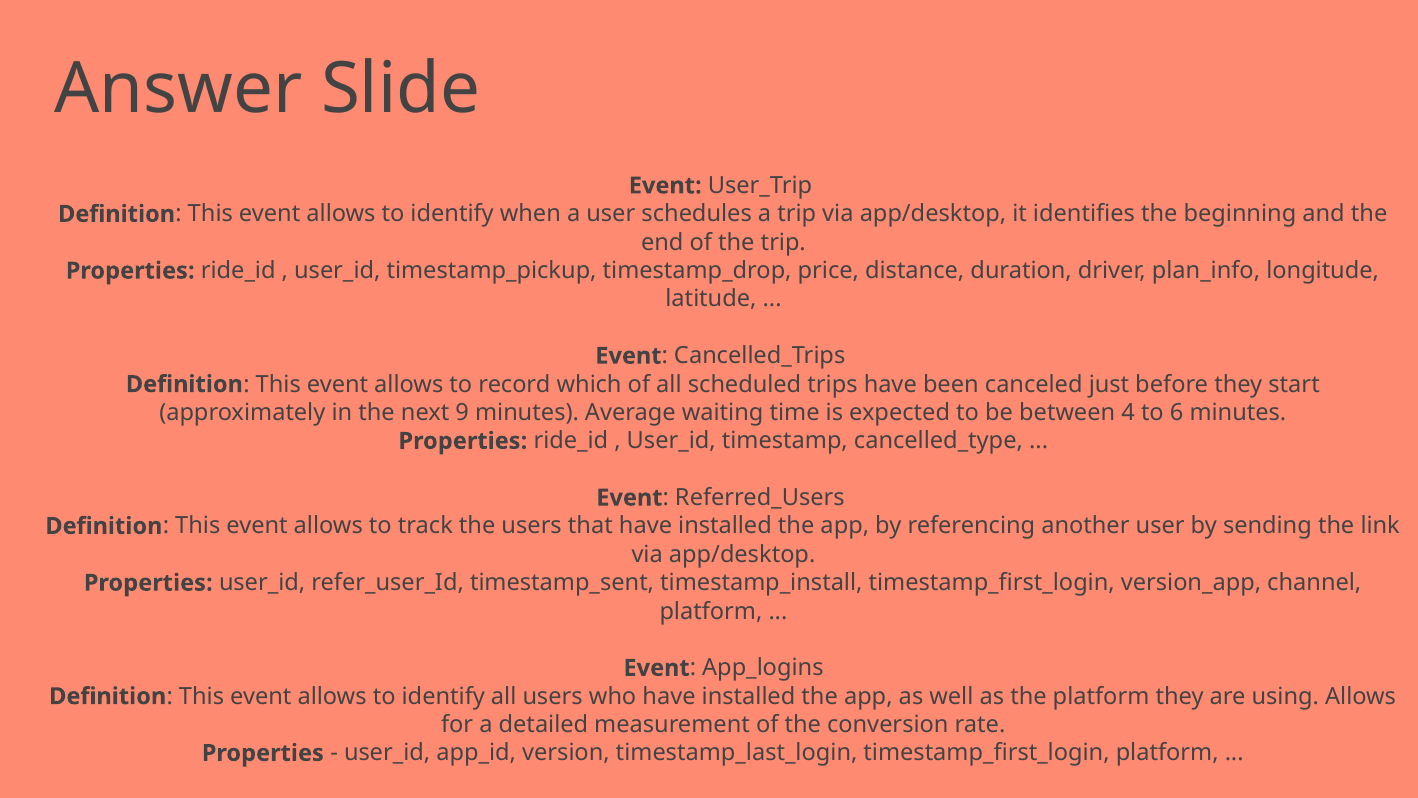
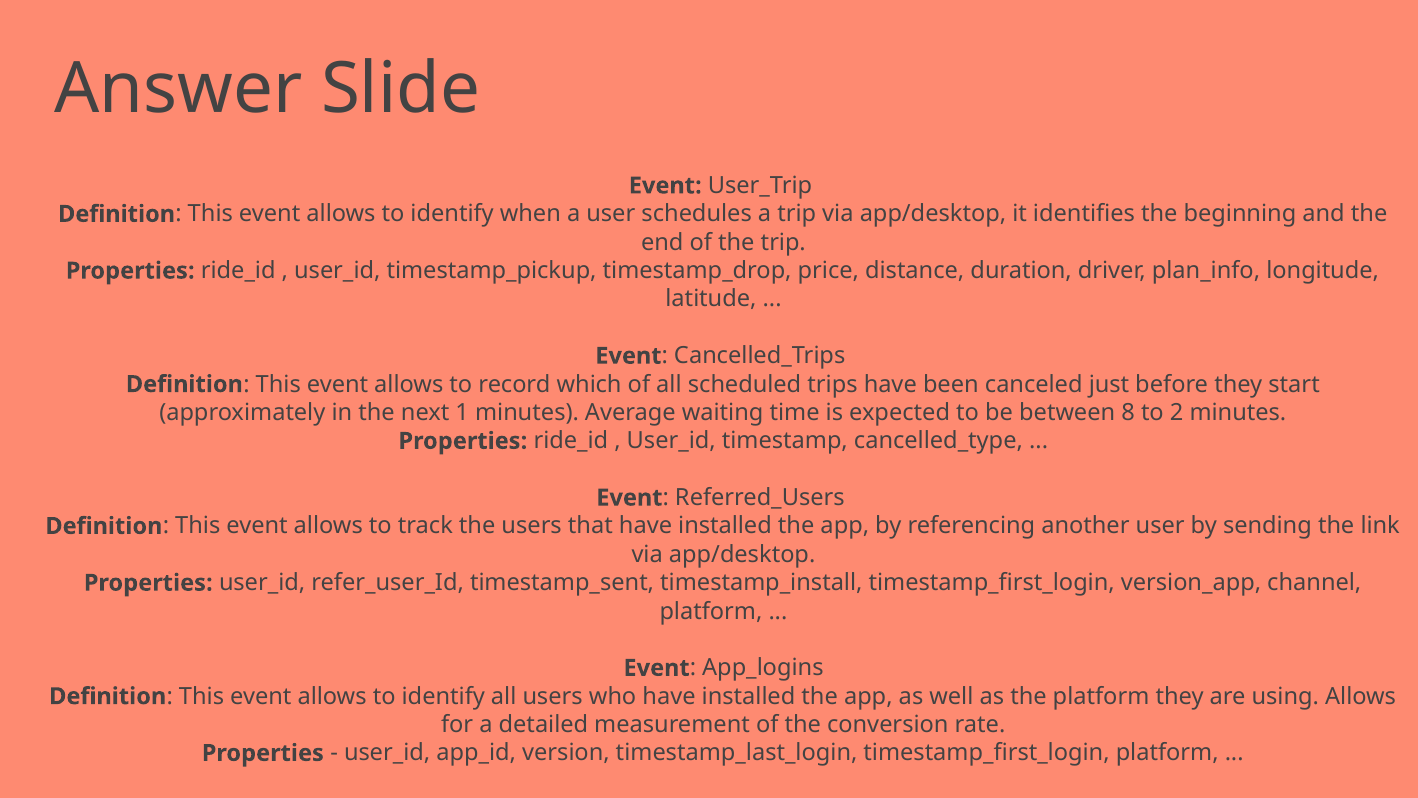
9: 9 -> 1
4: 4 -> 8
6: 6 -> 2
